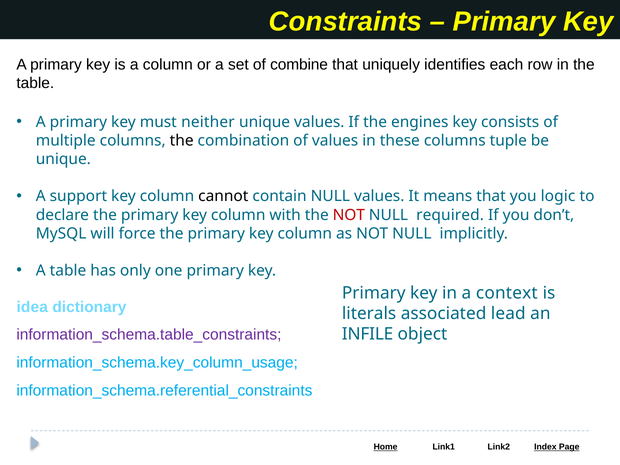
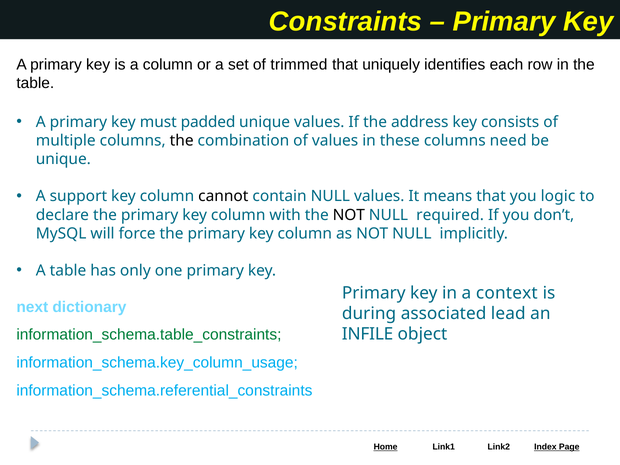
combine: combine -> trimmed
neither: neither -> padded
engines: engines -> address
tuple: tuple -> need
NOT at (349, 215) colour: red -> black
idea: idea -> next
literals: literals -> during
information_schema.table_constraints colour: purple -> green
